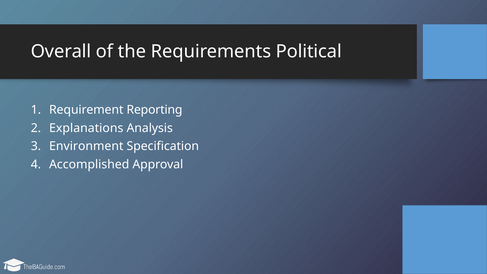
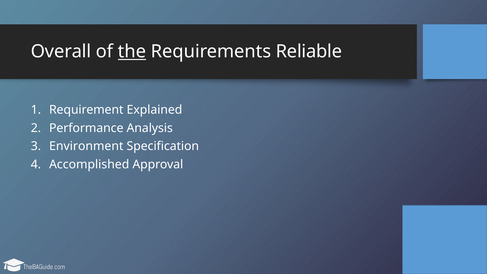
the underline: none -> present
Political: Political -> Reliable
Reporting: Reporting -> Explained
Explanations: Explanations -> Performance
